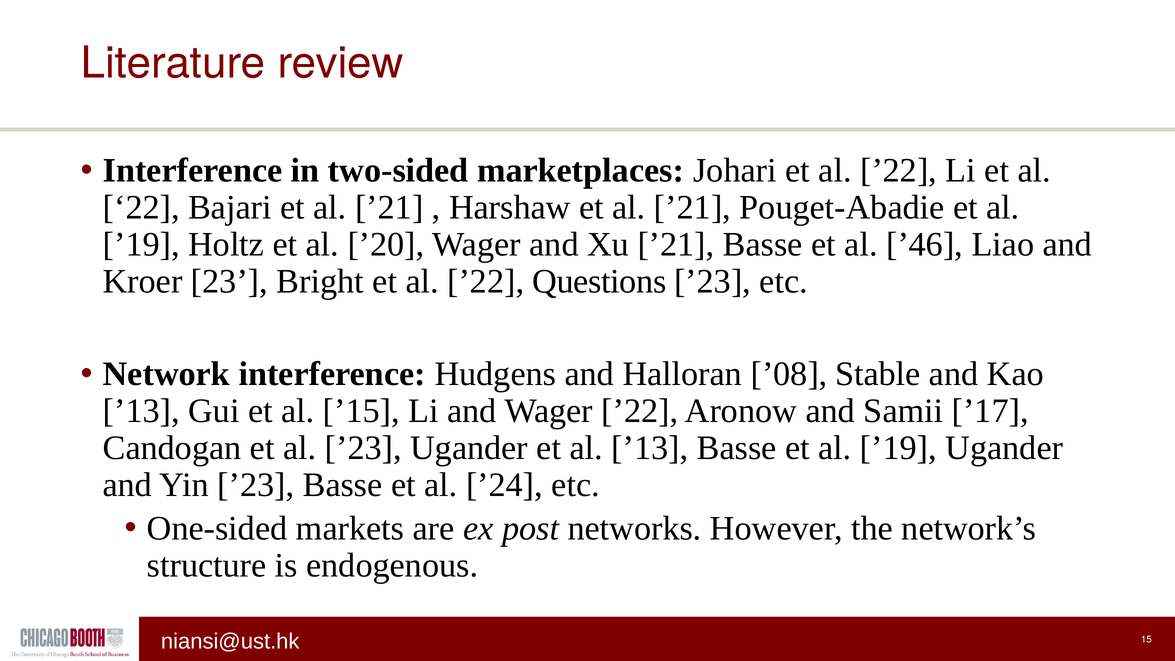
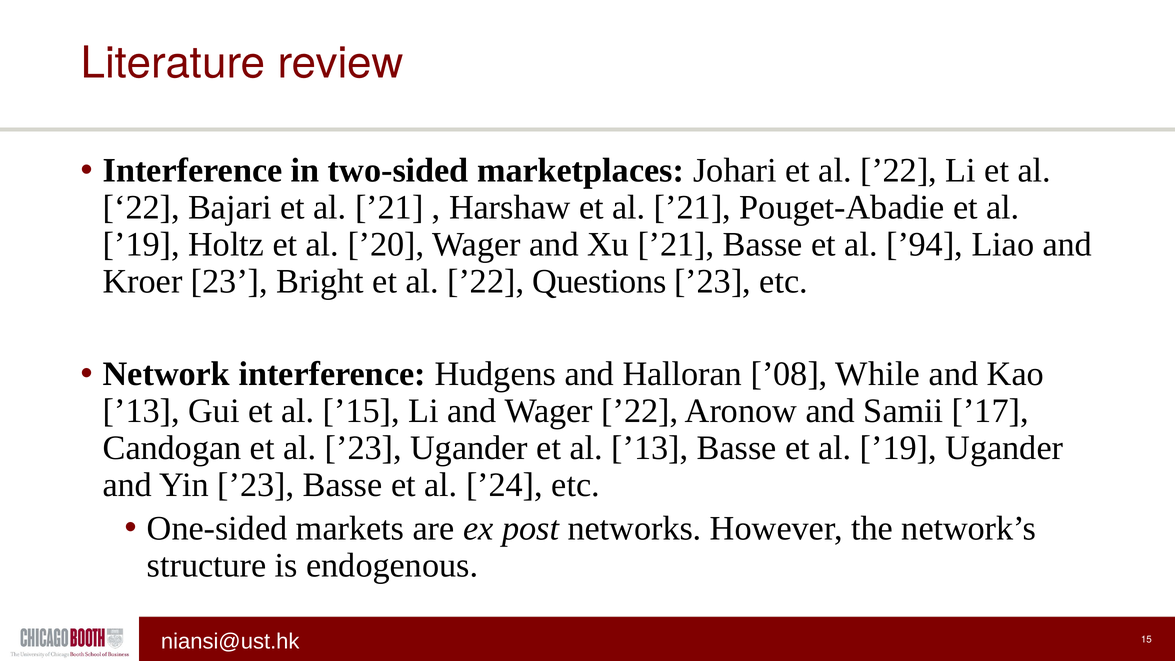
’46: ’46 -> ’94
Stable: Stable -> While
